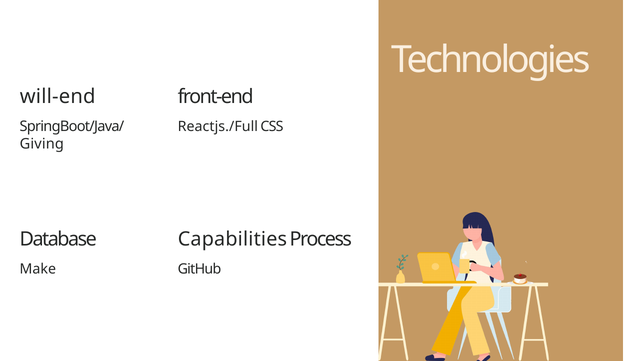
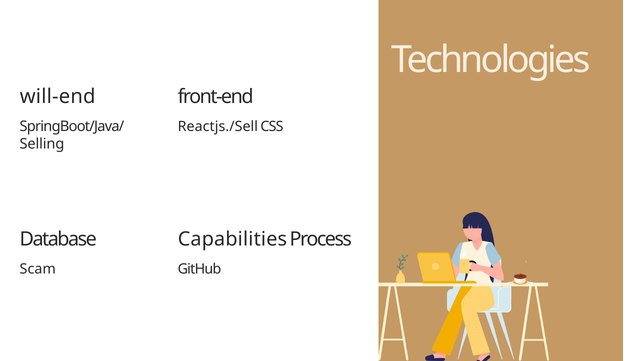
Reactjs./Full: Reactjs./Full -> Reactjs./Sell
Giving: Giving -> Selling
Make: Make -> Scam
